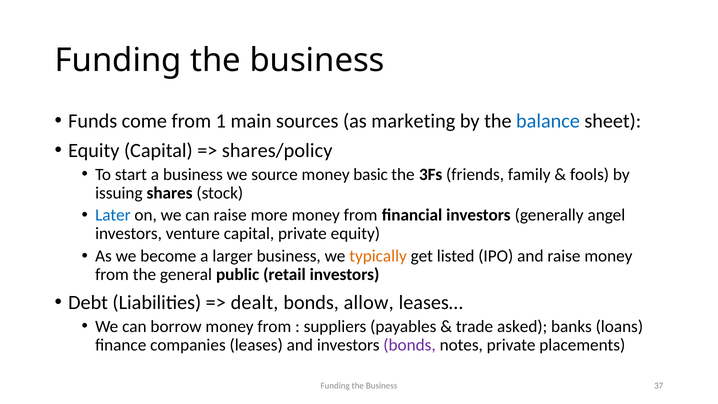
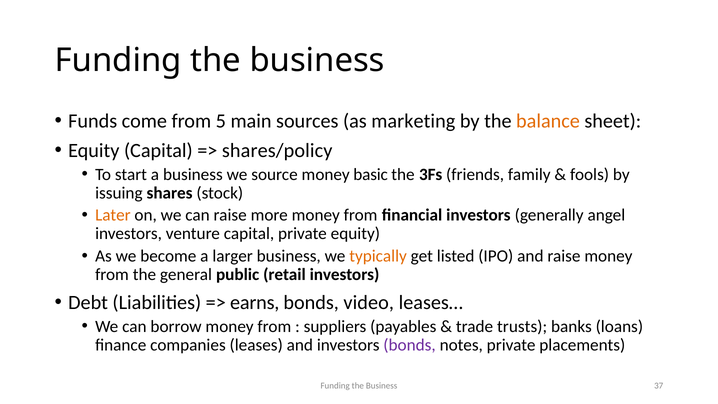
1: 1 -> 5
balance colour: blue -> orange
Later colour: blue -> orange
dealt: dealt -> earns
allow: allow -> video
asked: asked -> trusts
